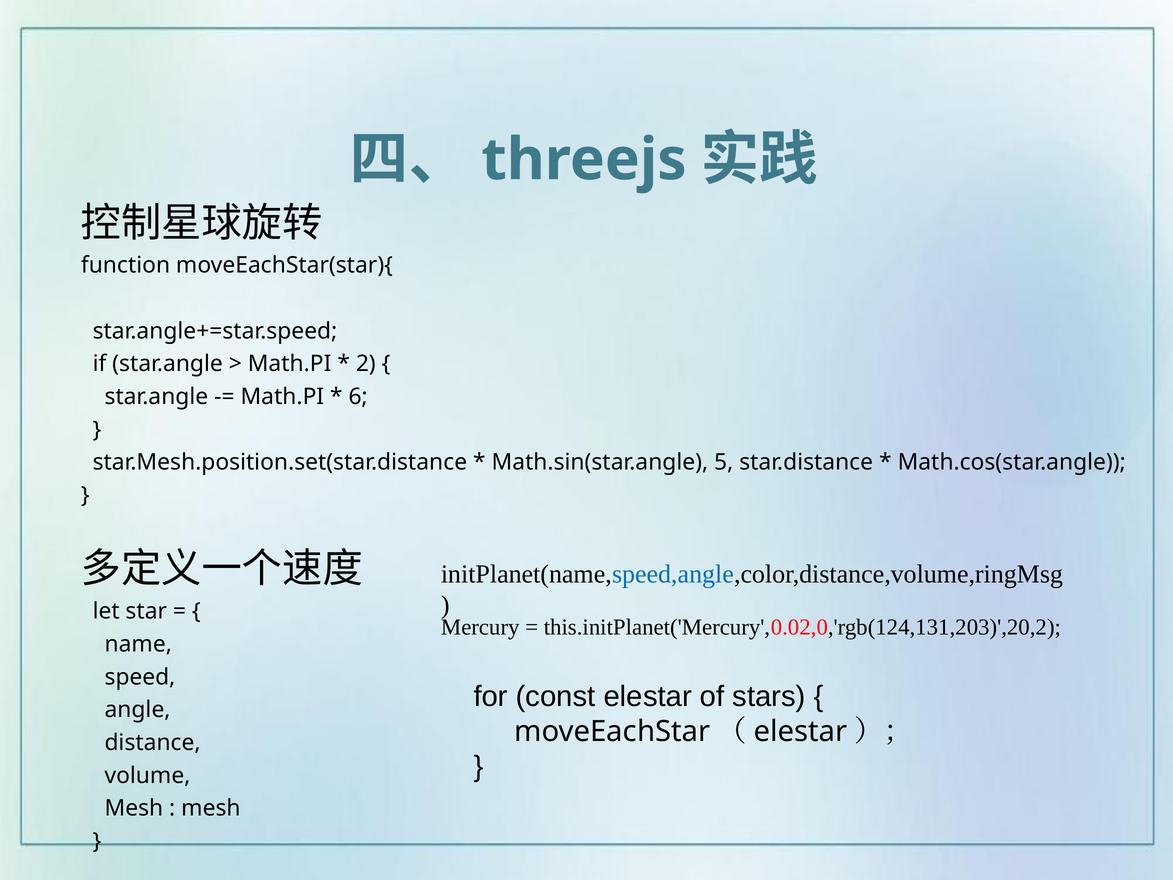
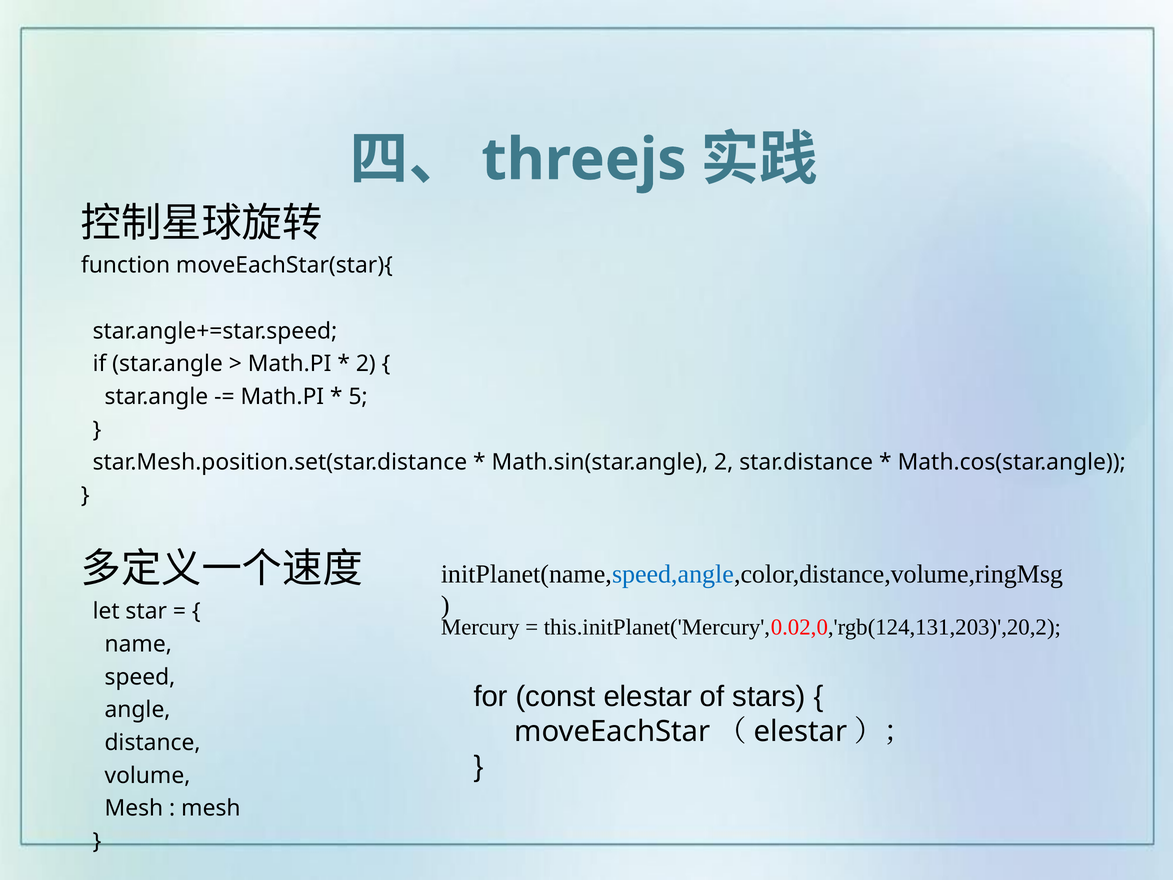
6: 6 -> 5
Math.sin(star.angle 5: 5 -> 2
